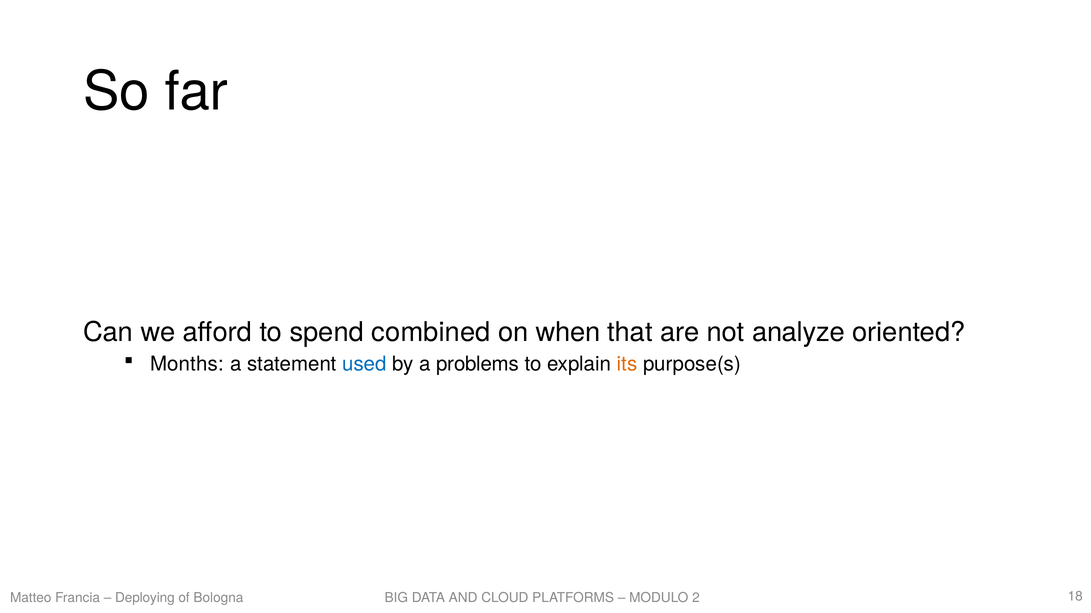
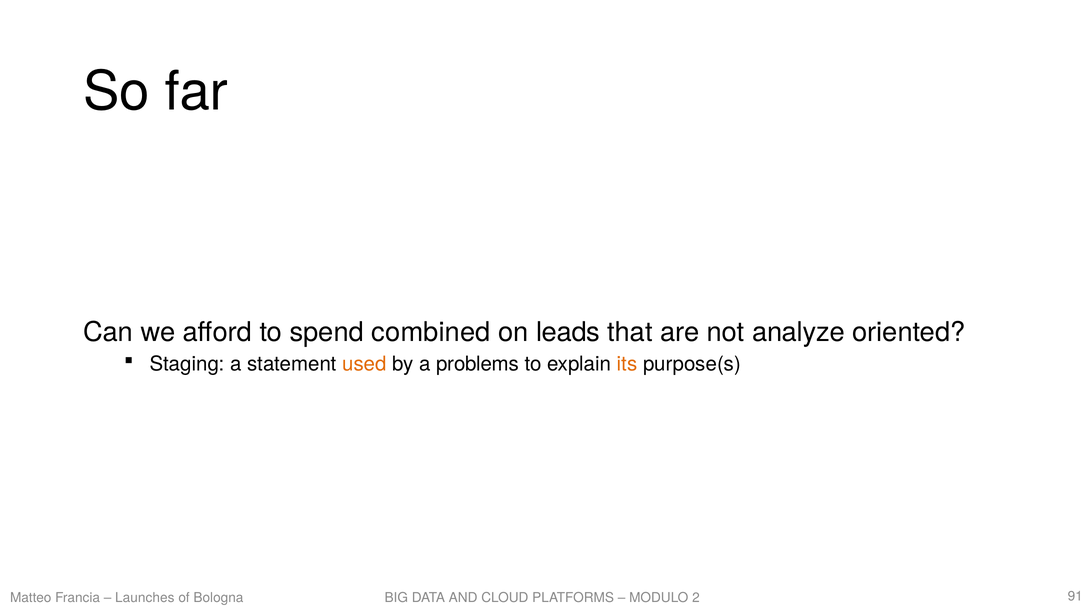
when: when -> leads
Months: Months -> Staging
used colour: blue -> orange
Deploying: Deploying -> Launches
18: 18 -> 91
